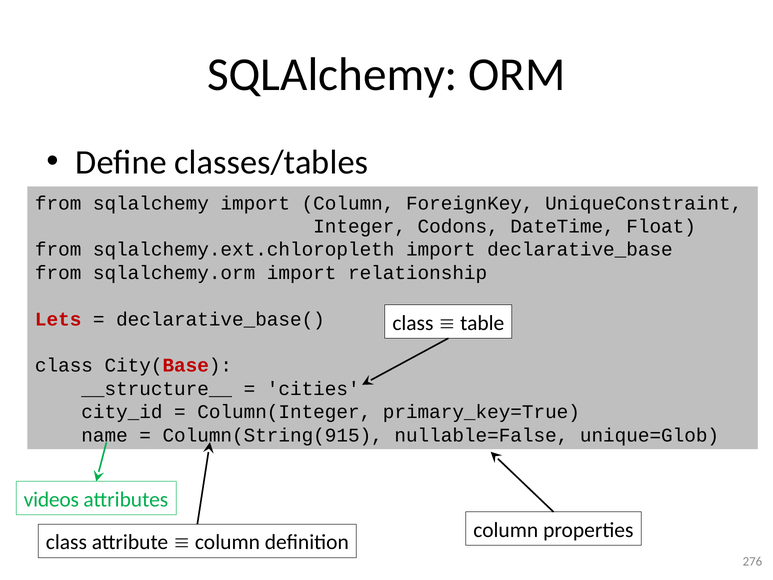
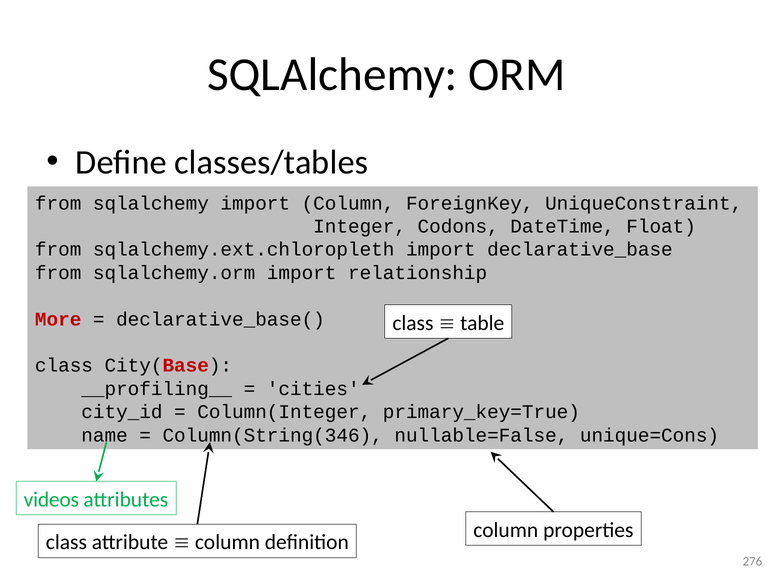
Lets: Lets -> More
__structure__: __structure__ -> __profiling__
Column(String(915: Column(String(915 -> Column(String(346
unique=Glob: unique=Glob -> unique=Cons
